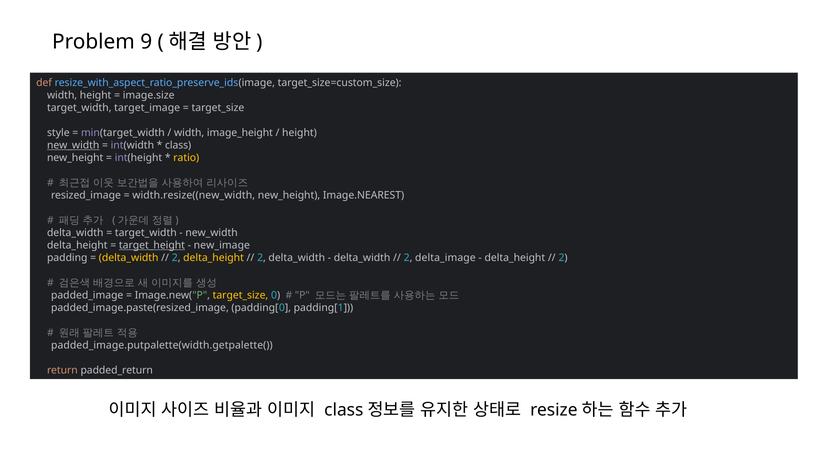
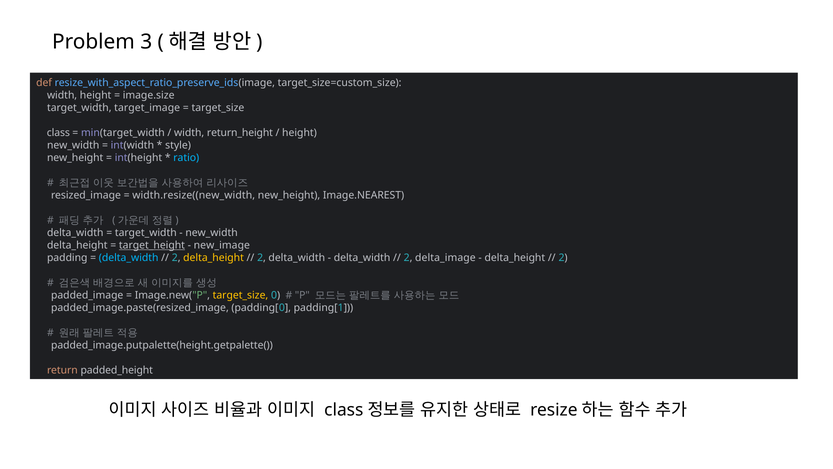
9: 9 -> 3
style at (58, 133): style -> class
image_height: image_height -> return_height
new_width at (73, 145) underline: present -> none
class at (178, 145): class -> style
ratio colour: yellow -> light blue
delta_width at (129, 258) colour: yellow -> light blue
padded_image.putpalette(width.getpalette(: padded_image.putpalette(width.getpalette( -> padded_image.putpalette(height.getpalette(
padded_return: padded_return -> padded_height
